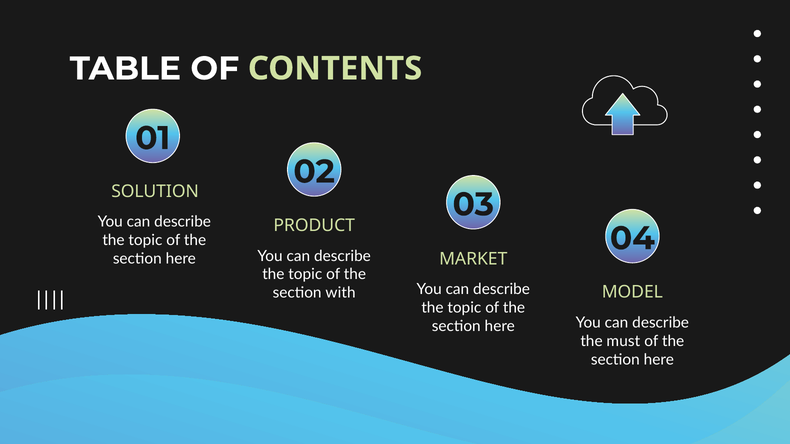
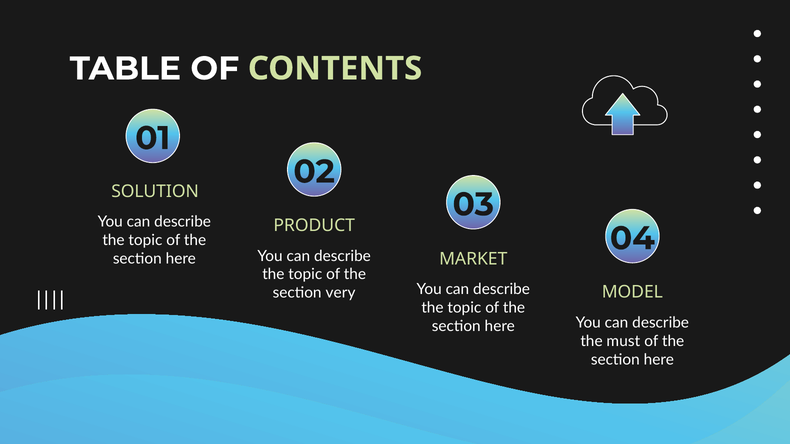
with: with -> very
